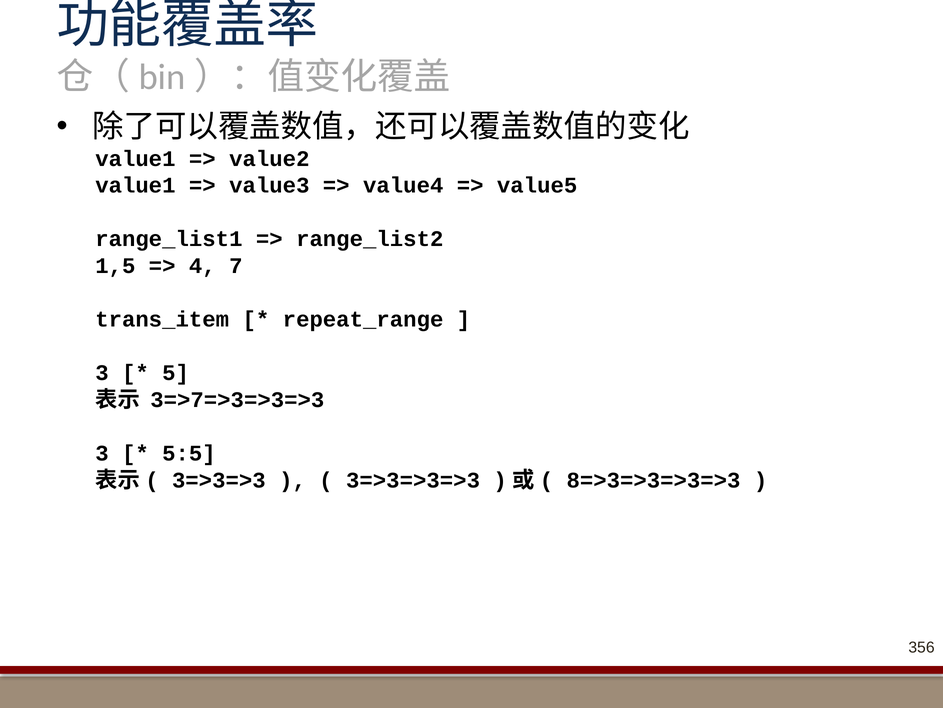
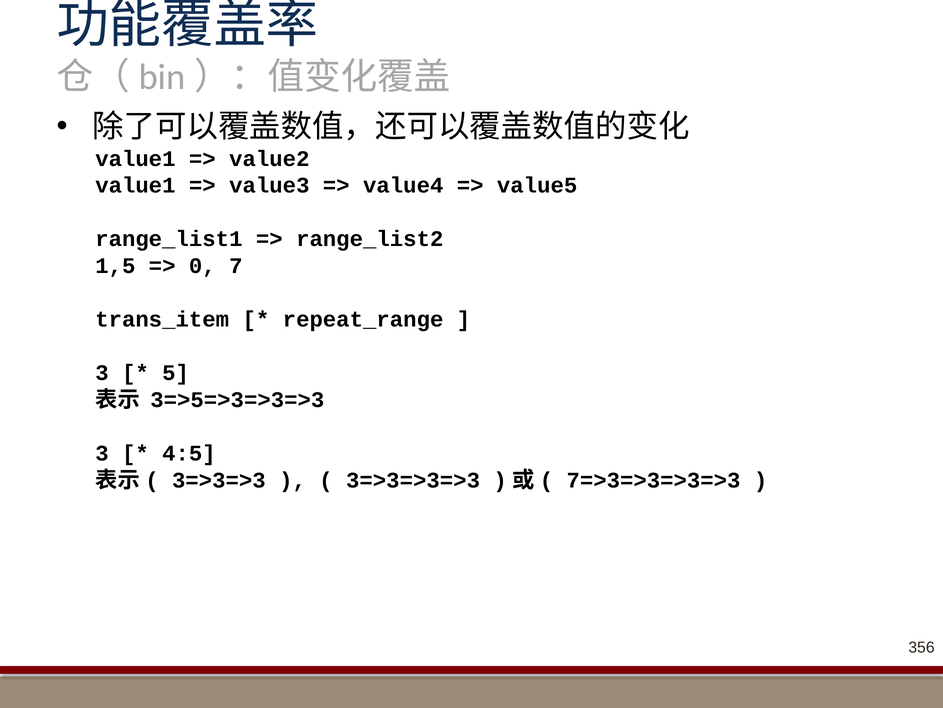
4: 4 -> 0
3=>7=>3=>3=>3: 3=>7=>3=>3=>3 -> 3=>5=>3=>3=>3
5:5: 5:5 -> 4:5
8=>3=>3=>3=>3: 8=>3=>3=>3=>3 -> 7=>3=>3=>3=>3
